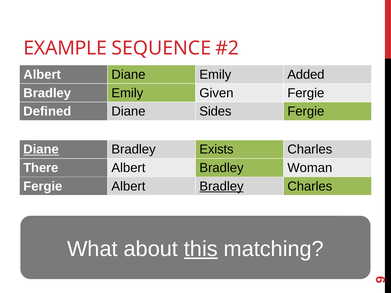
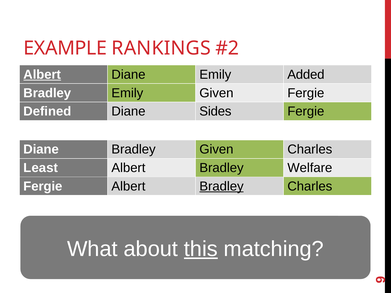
SEQUENCE: SEQUENCE -> RANKINGS
Albert at (42, 75) underline: none -> present
Diane at (41, 150) underline: present -> none
Bradley Exists: Exists -> Given
There: There -> Least
Woman: Woman -> Welfare
